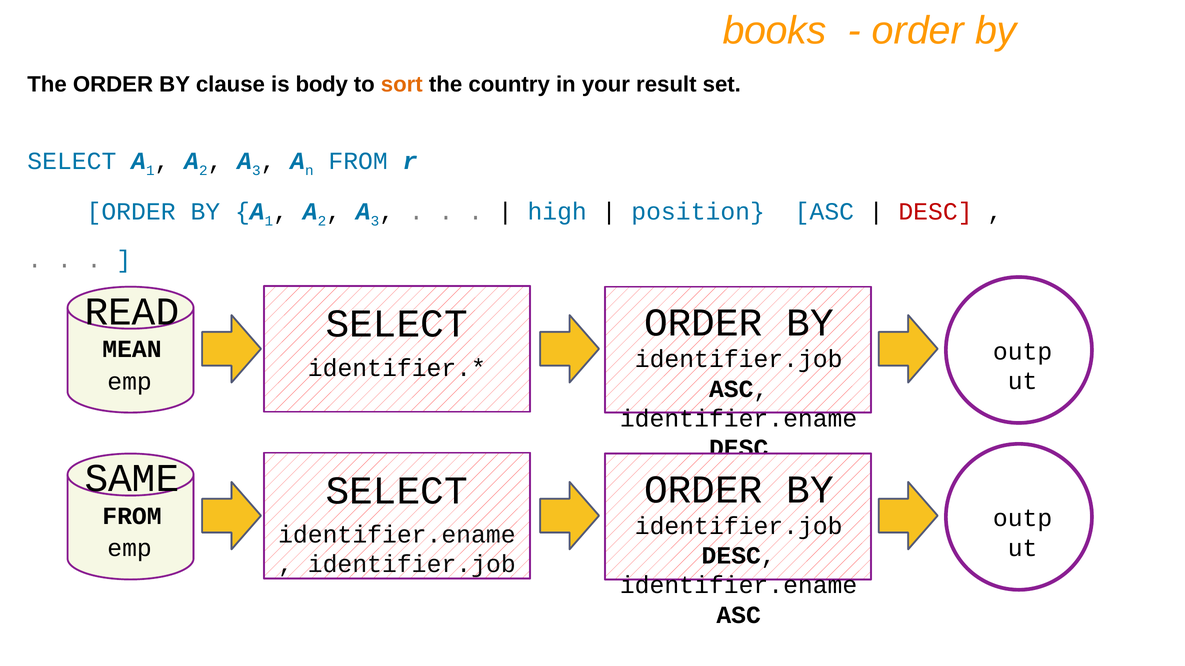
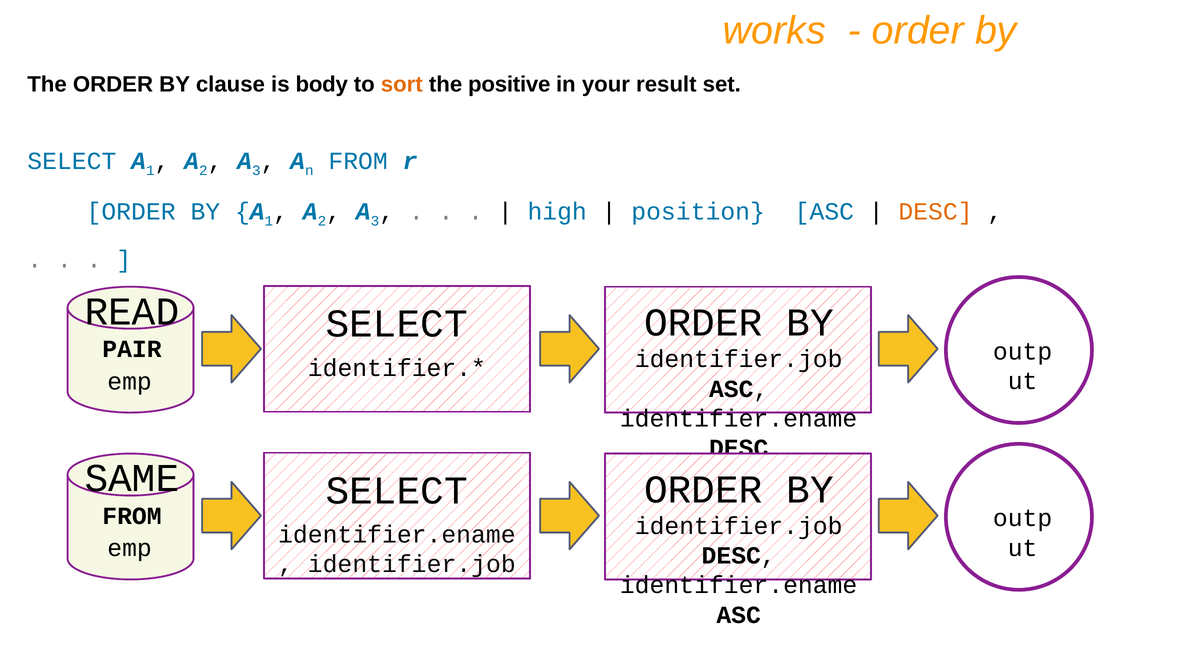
books: books -> works
country: country -> positive
DESC at (935, 212) colour: red -> orange
MEAN: MEAN -> PAIR
